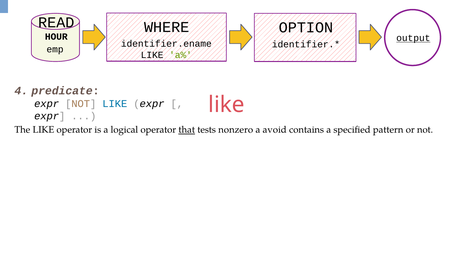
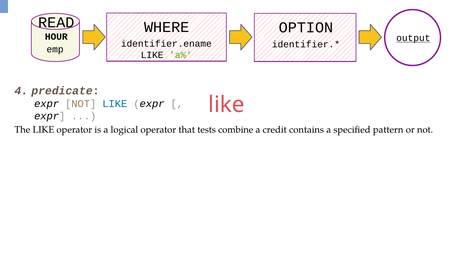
that underline: present -> none
nonzero: nonzero -> combine
avoid: avoid -> credit
